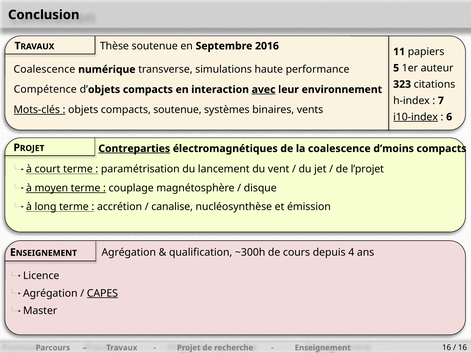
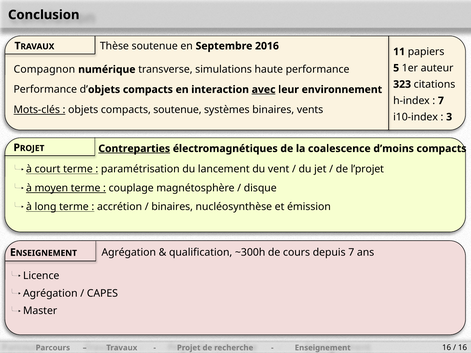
Coalescence at (44, 70): Coalescence -> Compagnon
Compétence at (45, 90): Compétence -> Performance
i10-index underline: present -> none
6: 6 -> 3
canalise at (172, 207): canalise -> binaires
depuis 4: 4 -> 7
CAPES underline: present -> none
